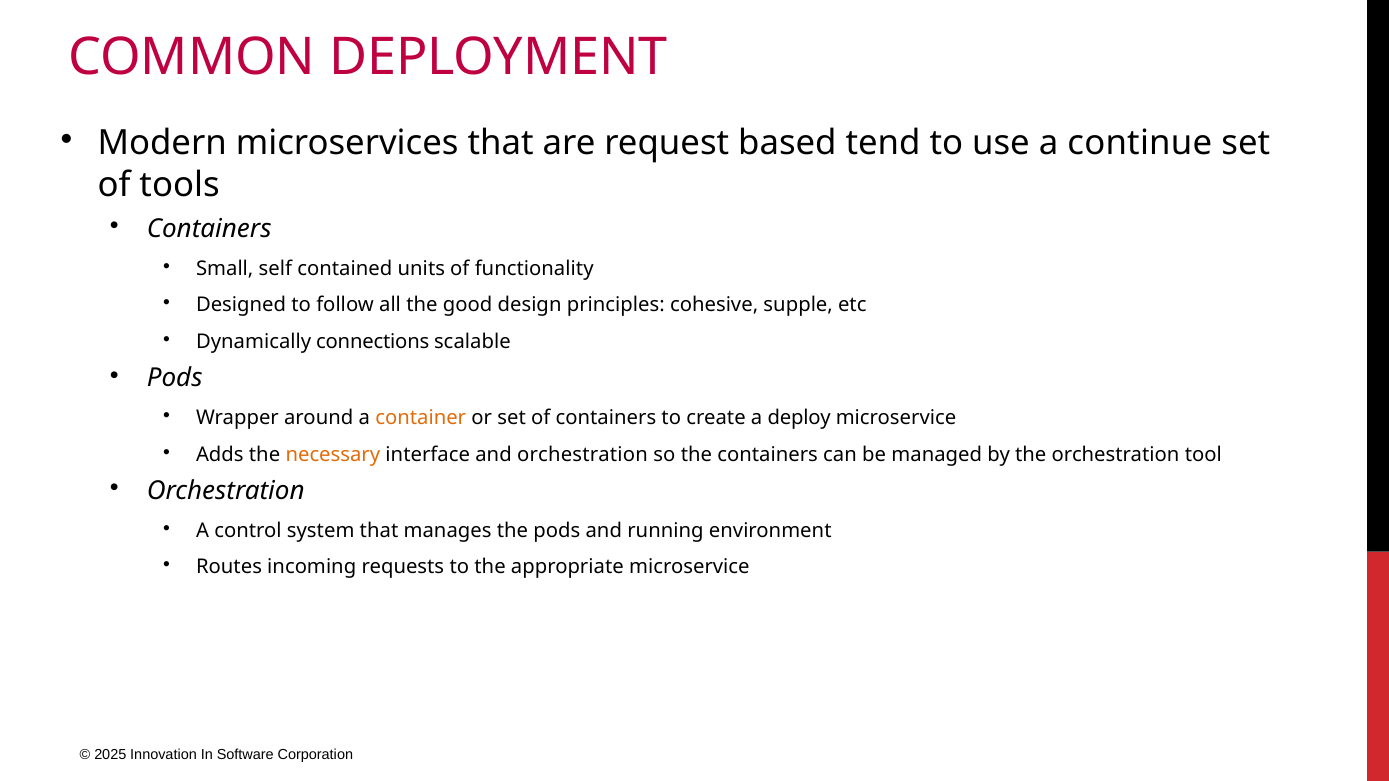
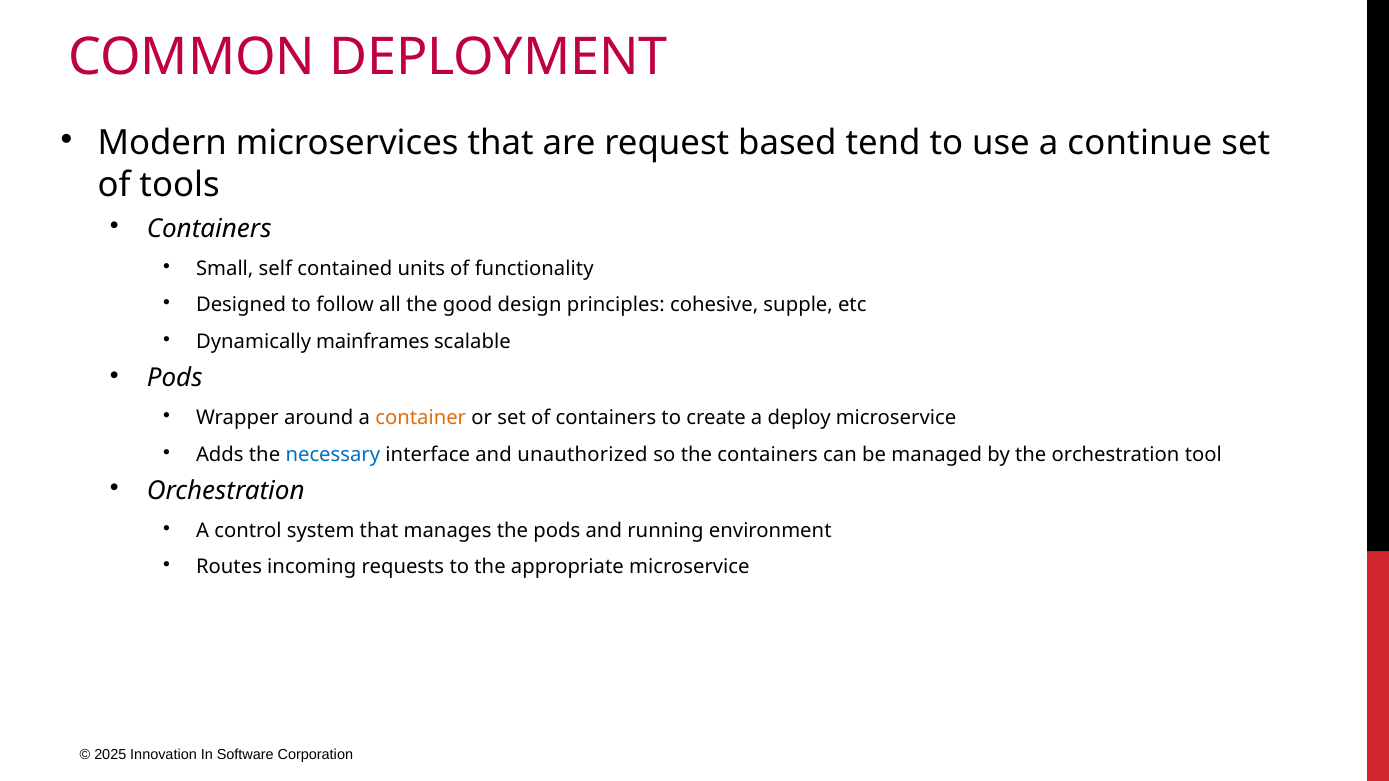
connections: connections -> mainframes
necessary colour: orange -> blue
and orchestration: orchestration -> unauthorized
